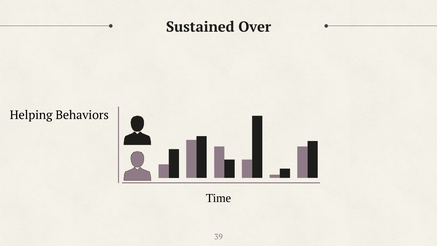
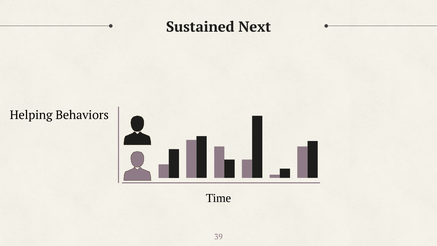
Over: Over -> Next
